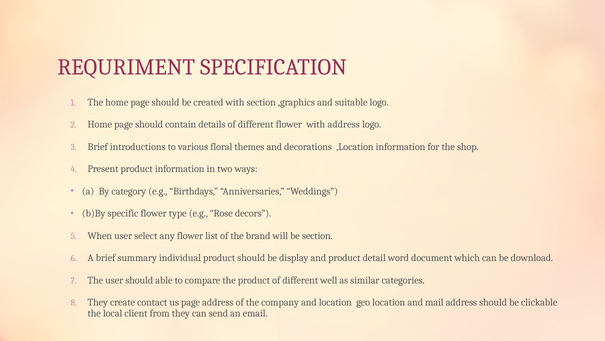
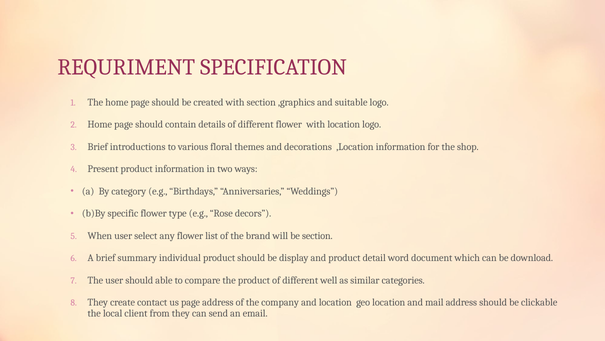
with address: address -> location
